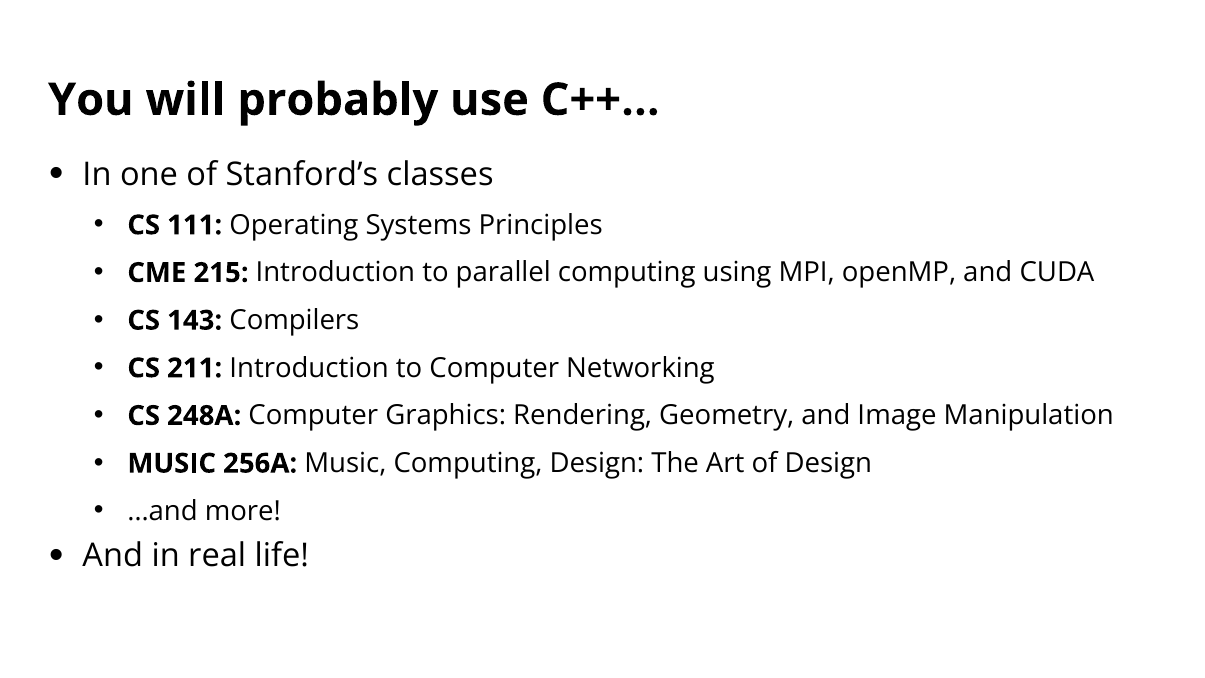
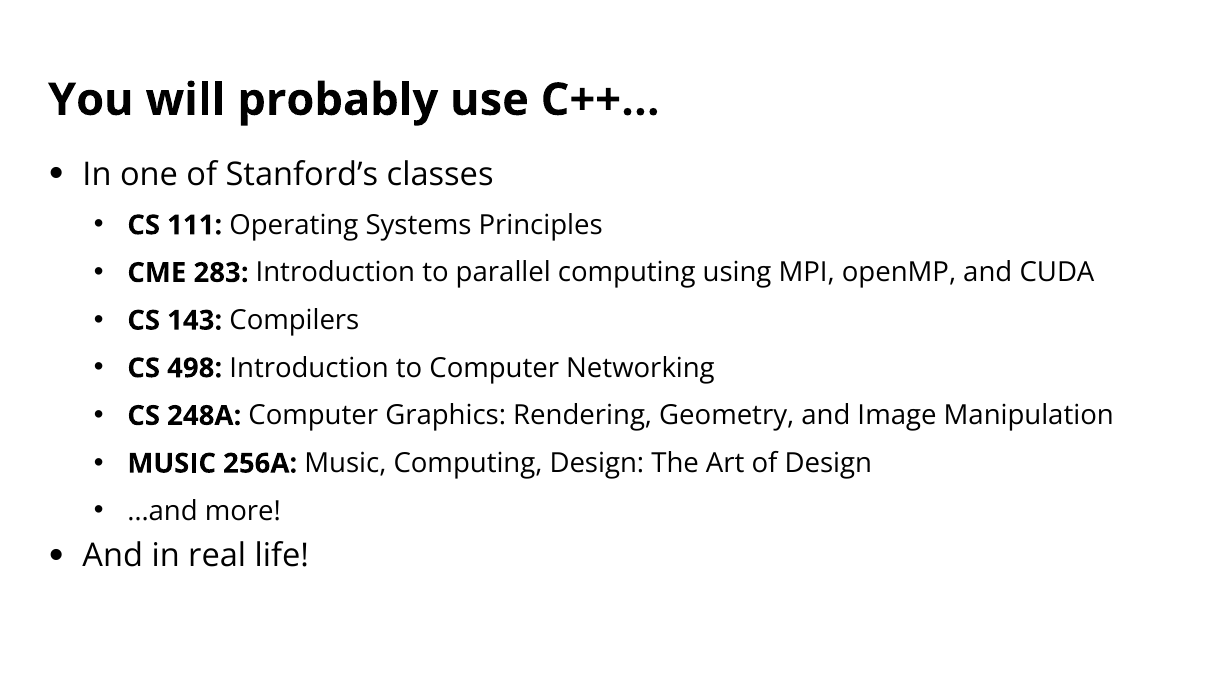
215: 215 -> 283
211: 211 -> 498
